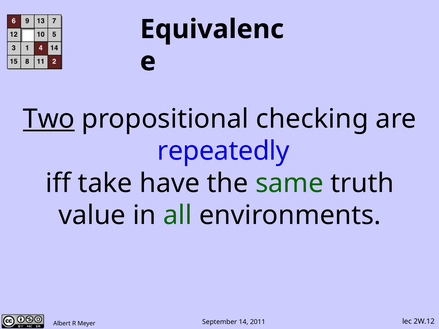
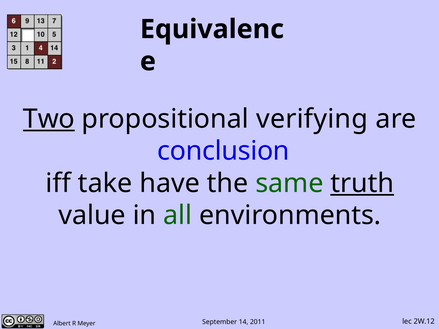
checking: checking -> verifying
repeatedly: repeatedly -> conclusion
truth underline: none -> present
